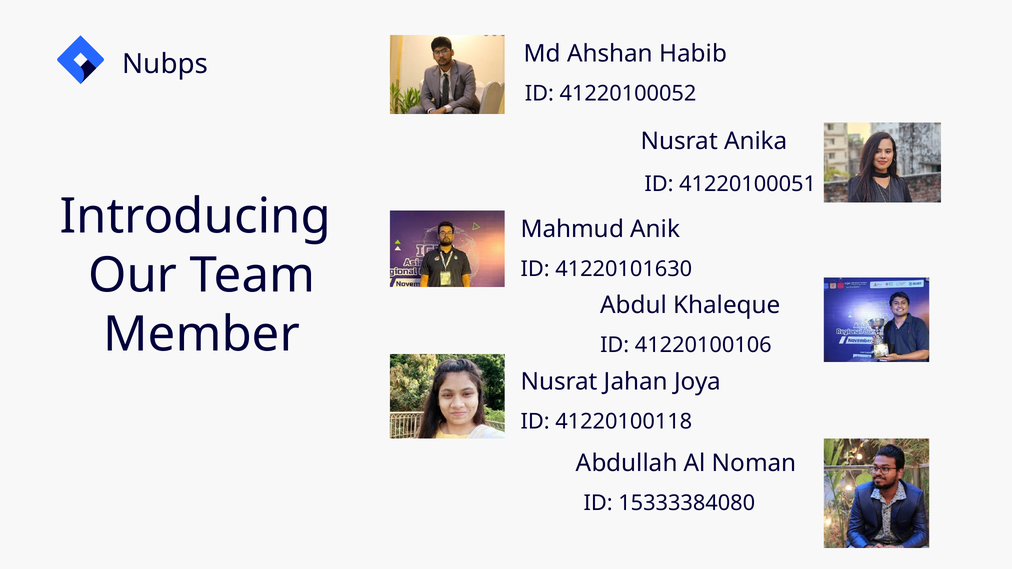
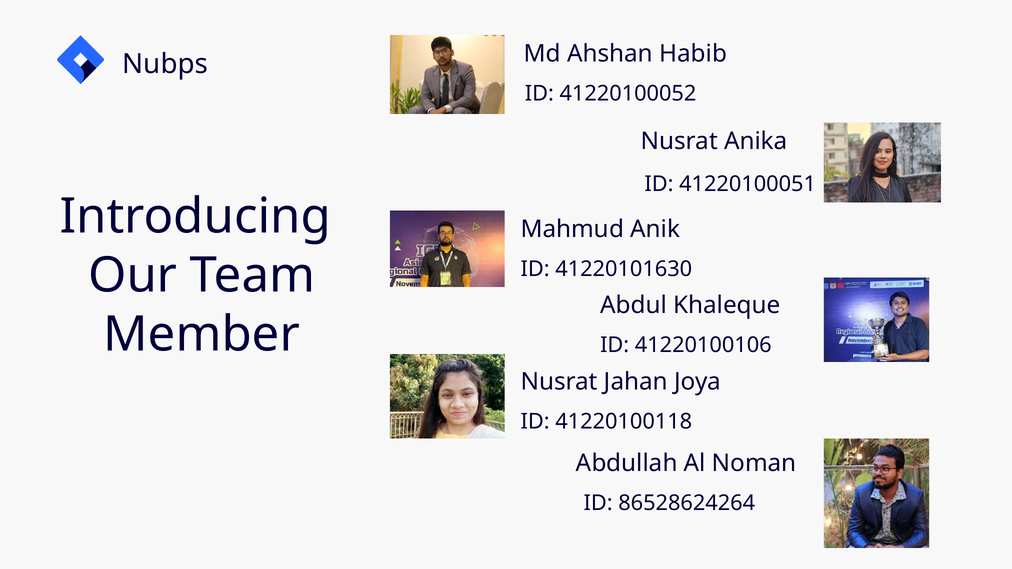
15333384080: 15333384080 -> 86528624264
